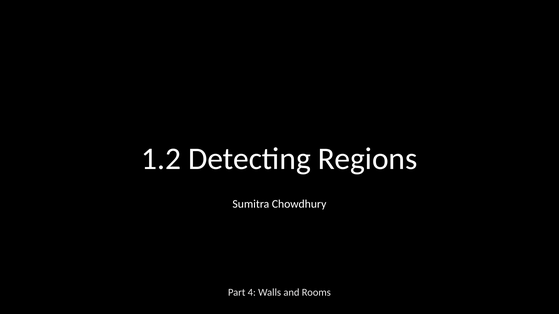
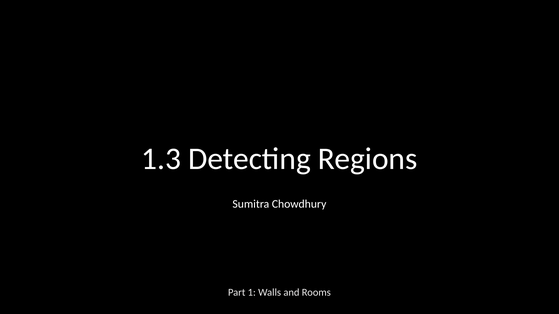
1.2: 1.2 -> 1.3
4: 4 -> 1
